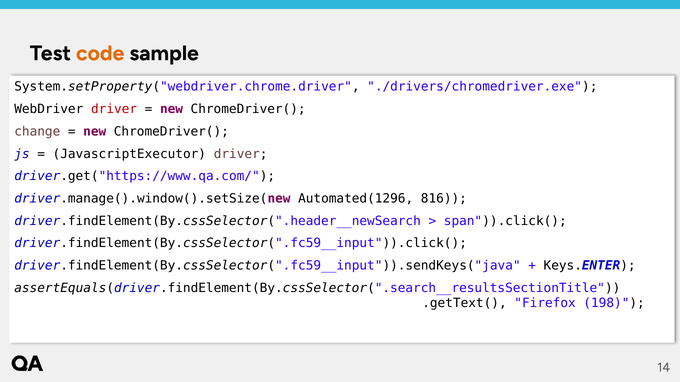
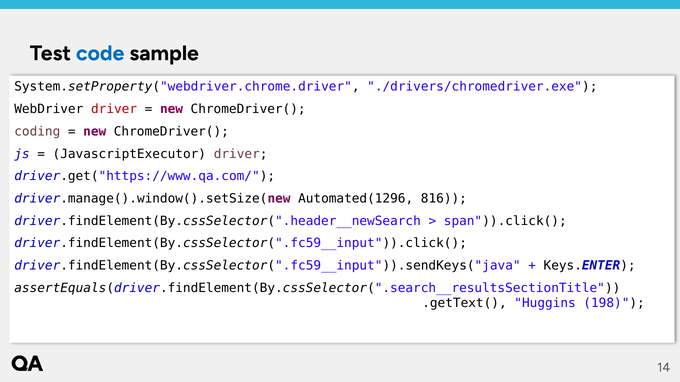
code colour: orange -> blue
change: change -> coding
Firefox: Firefox -> Huggins
